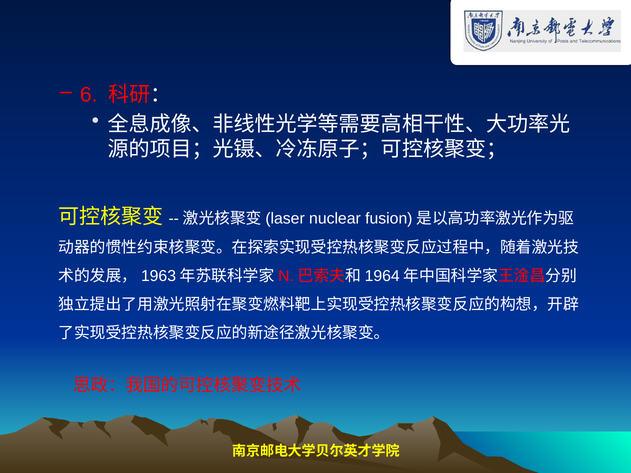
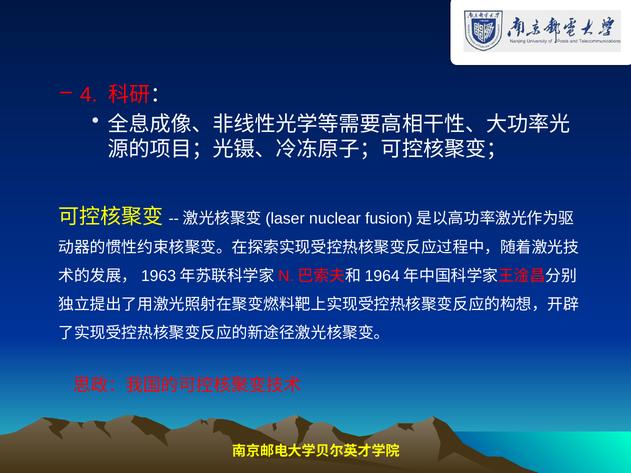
6: 6 -> 4
